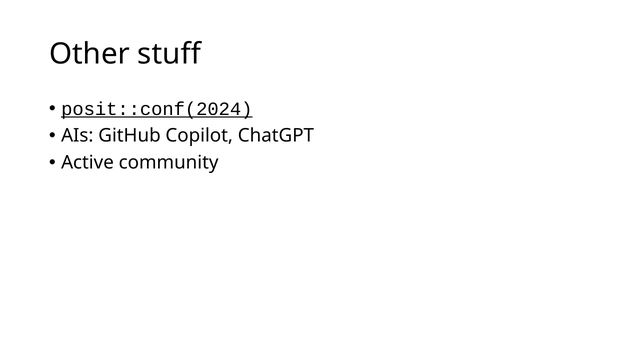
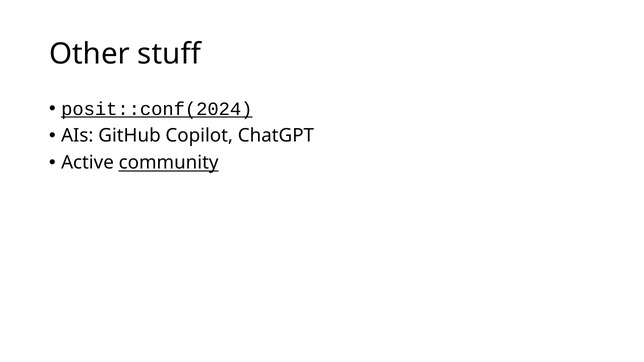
community underline: none -> present
